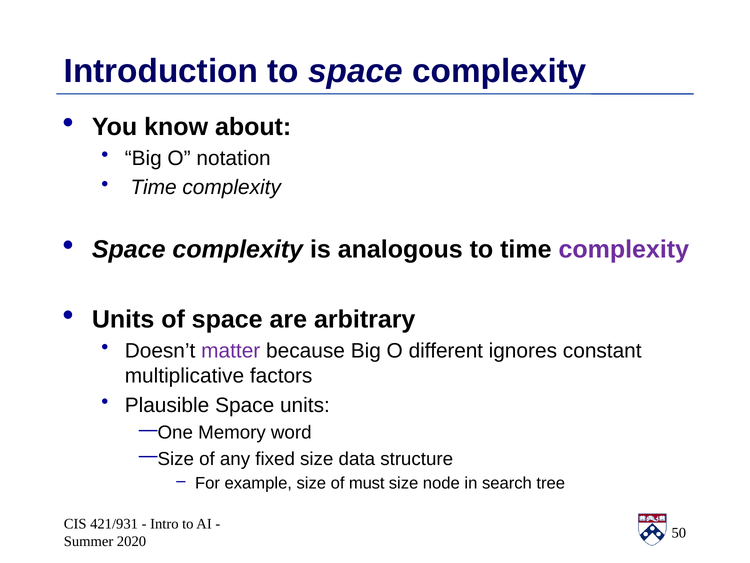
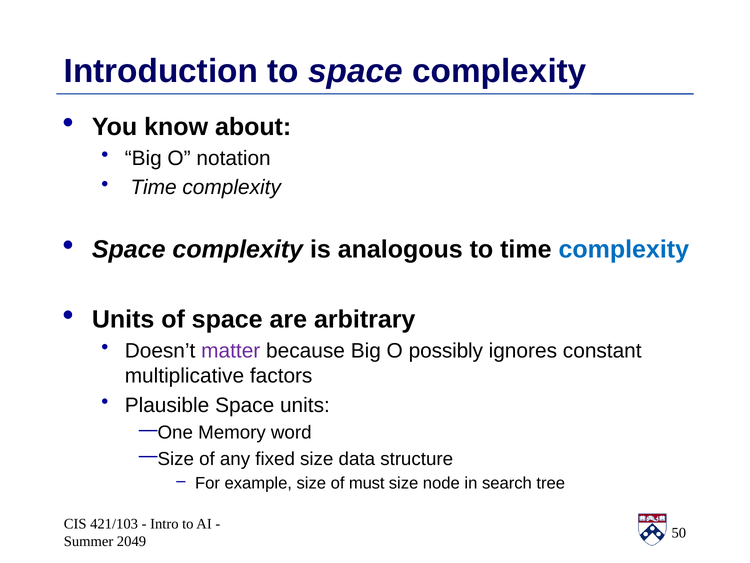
complexity at (624, 249) colour: purple -> blue
different: different -> possibly
421/931: 421/931 -> 421/103
2020: 2020 -> 2049
